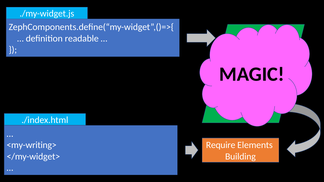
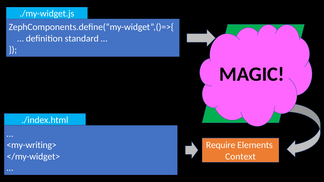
readable: readable -> standard
Building at (240, 157): Building -> Context
